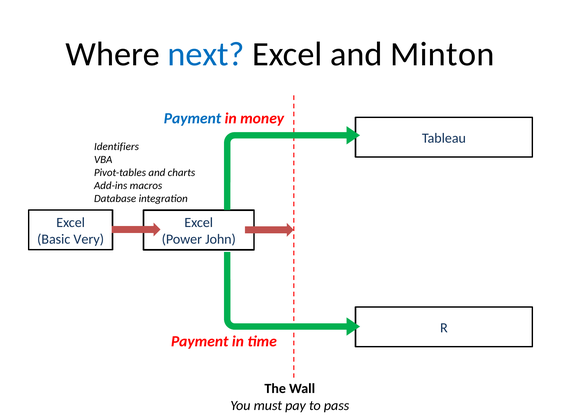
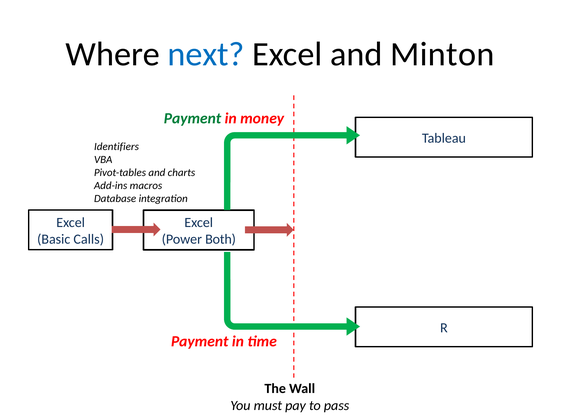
Payment at (192, 119) colour: blue -> green
Very: Very -> Calls
John: John -> Both
